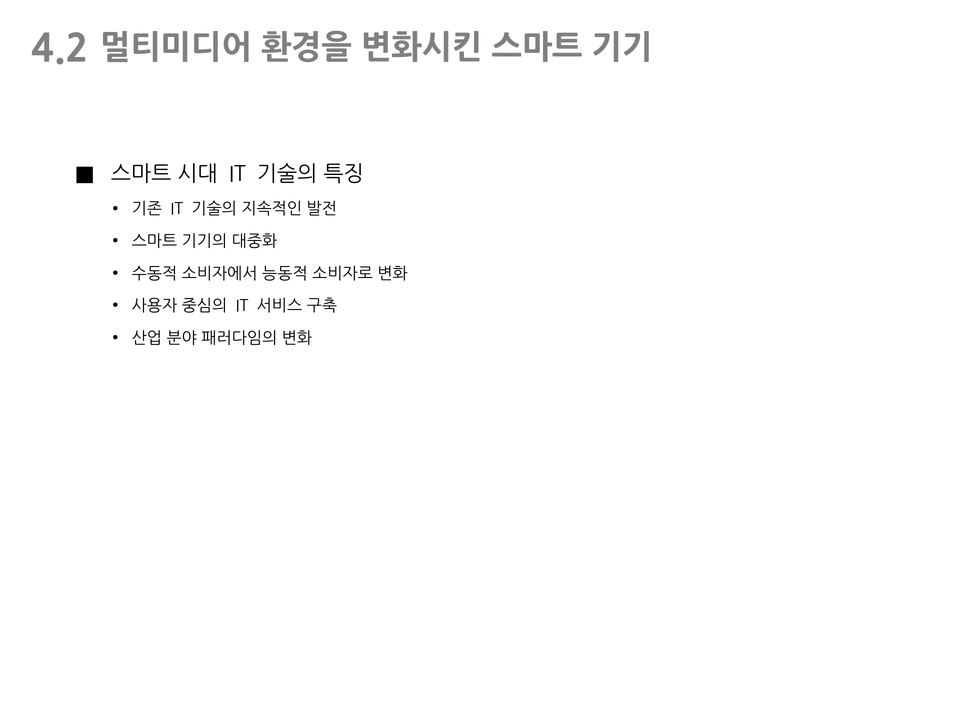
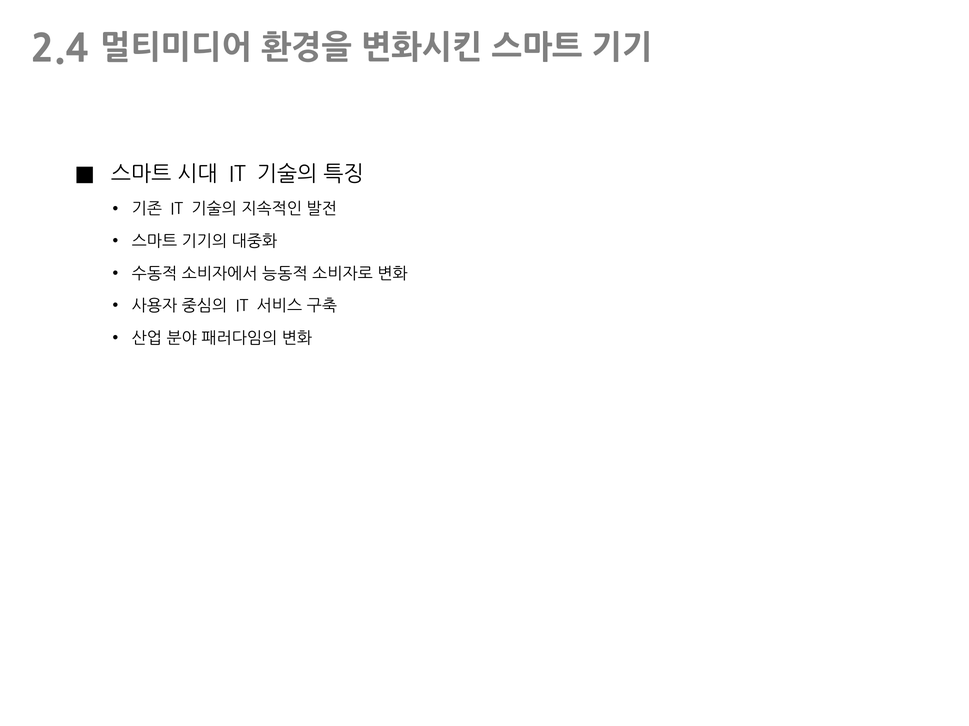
4.2: 4.2 -> 2.4
